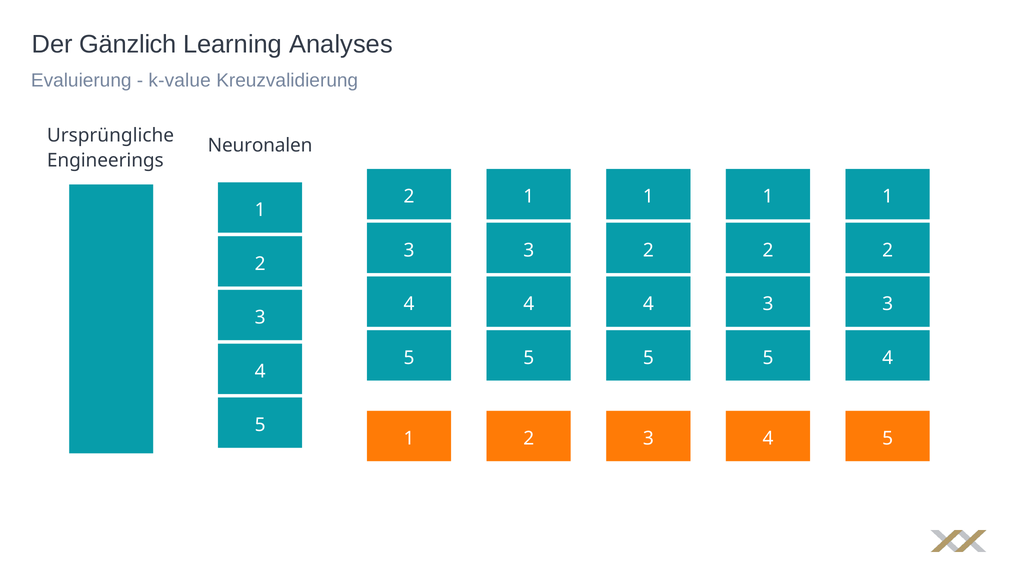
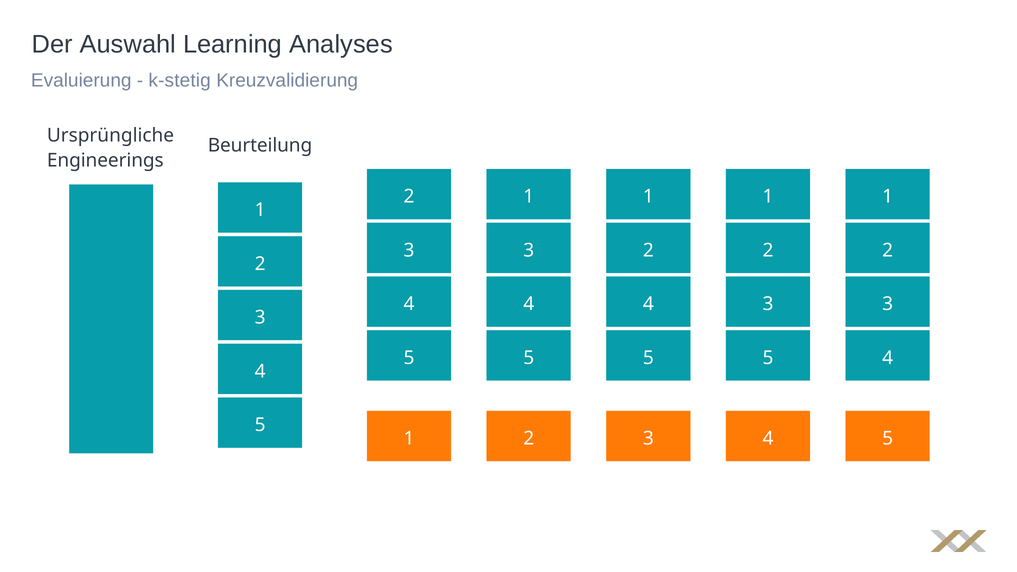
Gänzlich: Gänzlich -> Auswahl
k-value: k-value -> k-stetig
Neuronalen: Neuronalen -> Beurteilung
